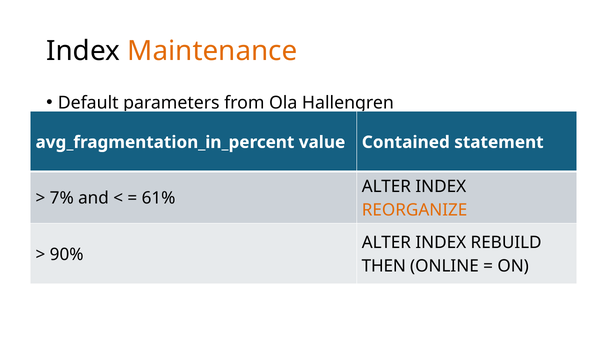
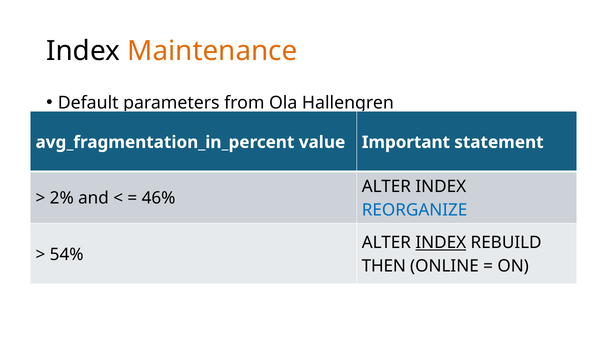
Contained: Contained -> Important
7%: 7% -> 2%
61%: 61% -> 46%
REORGANIZE colour: orange -> blue
INDEX at (441, 243) underline: none -> present
90%: 90% -> 54%
